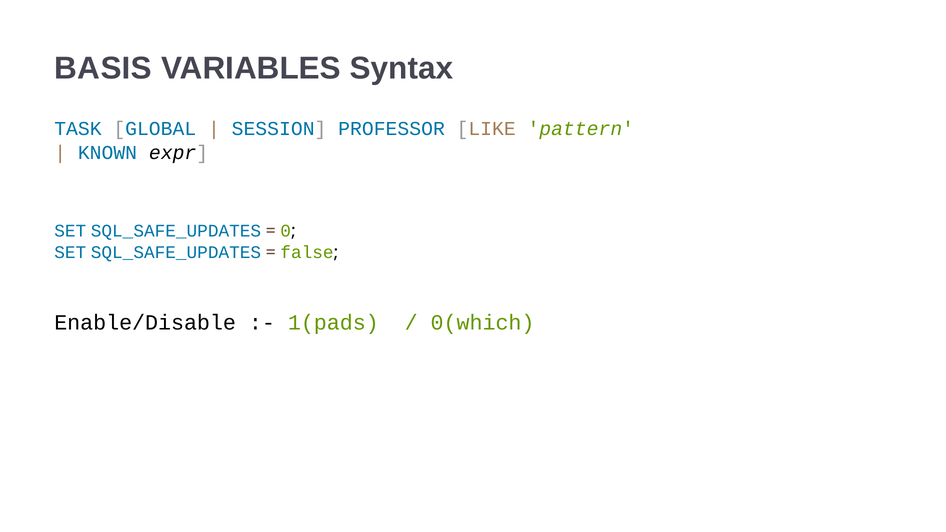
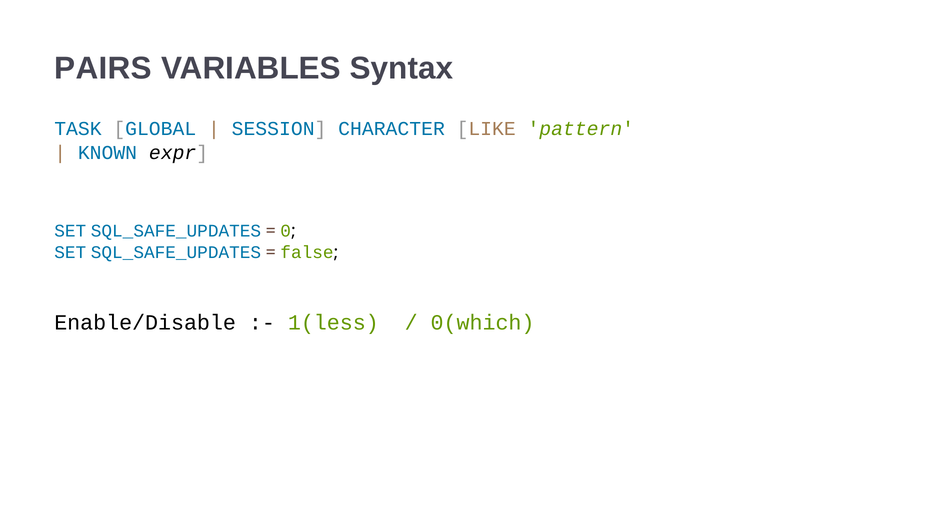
BASIS: BASIS -> PAIRS
PROFESSOR: PROFESSOR -> CHARACTER
1(pads: 1(pads -> 1(less
